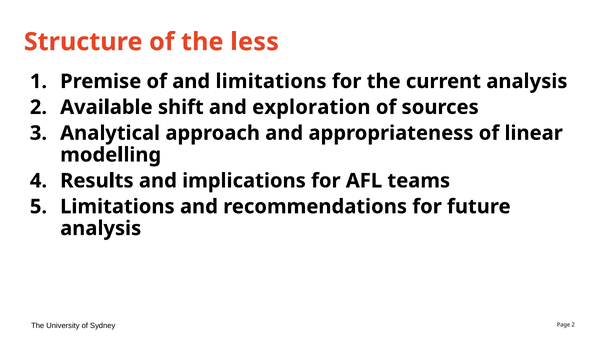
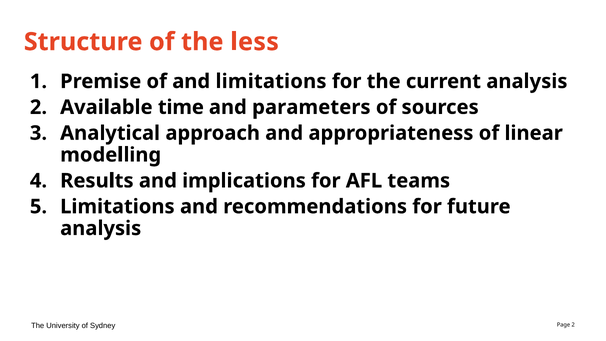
shift: shift -> time
exploration: exploration -> parameters
